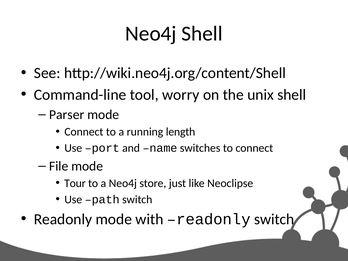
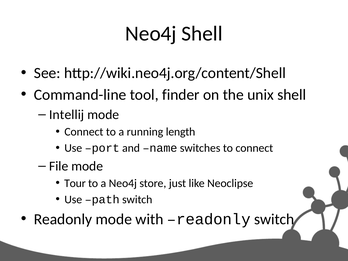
worry: worry -> finder
Parser: Parser -> Intellij
